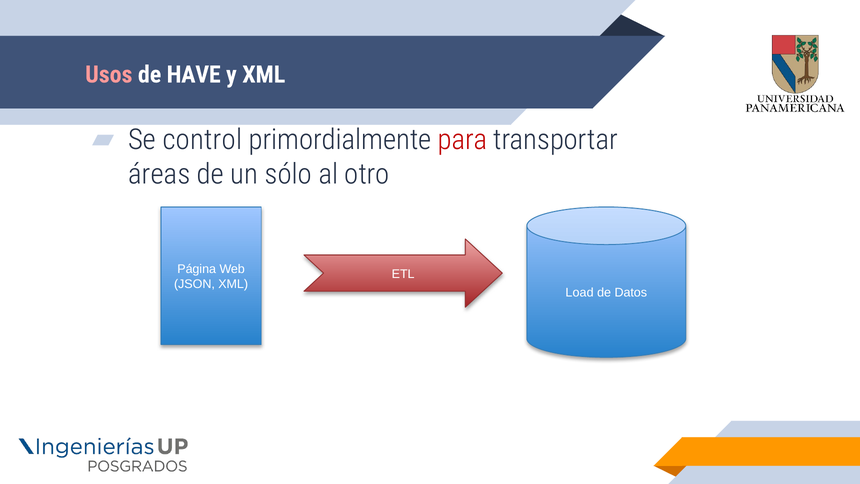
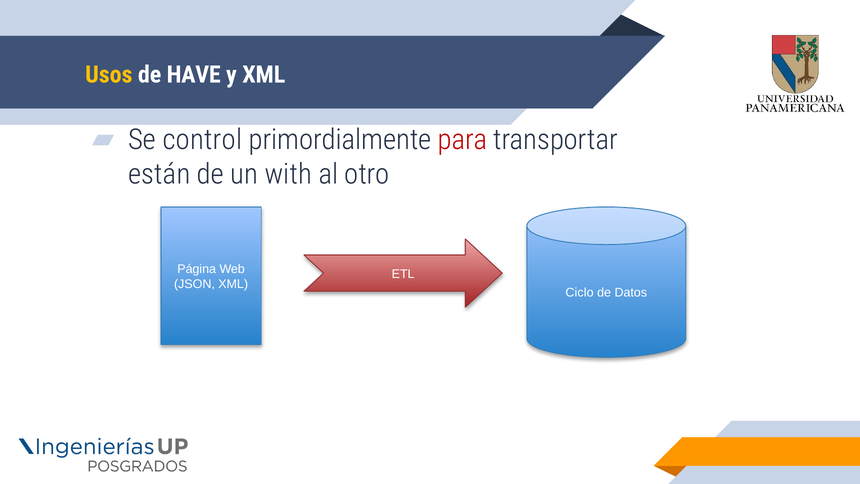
Usos colour: pink -> yellow
áreas: áreas -> están
sólo: sólo -> with
Load: Load -> Ciclo
